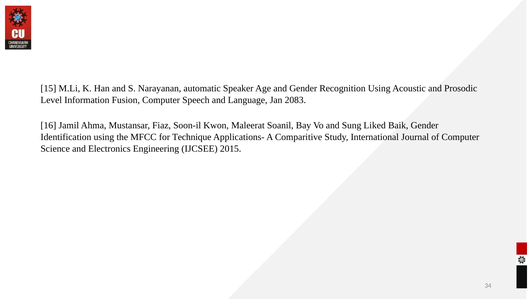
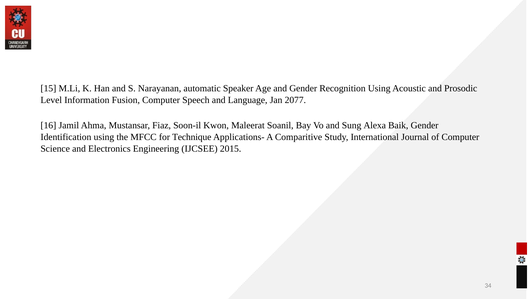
2083: 2083 -> 2077
Liked: Liked -> Alexa
